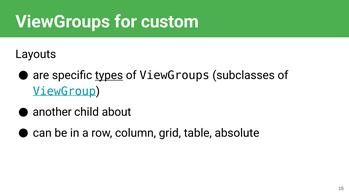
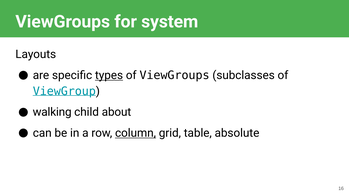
custom: custom -> system
another: another -> walking
column underline: none -> present
